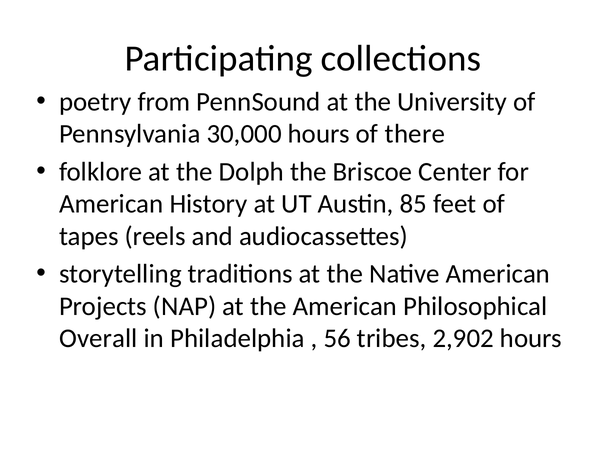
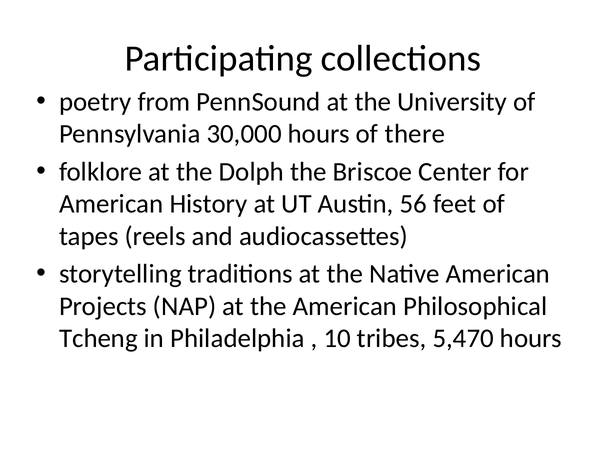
85: 85 -> 56
Overall: Overall -> Tcheng
56: 56 -> 10
2,902: 2,902 -> 5,470
